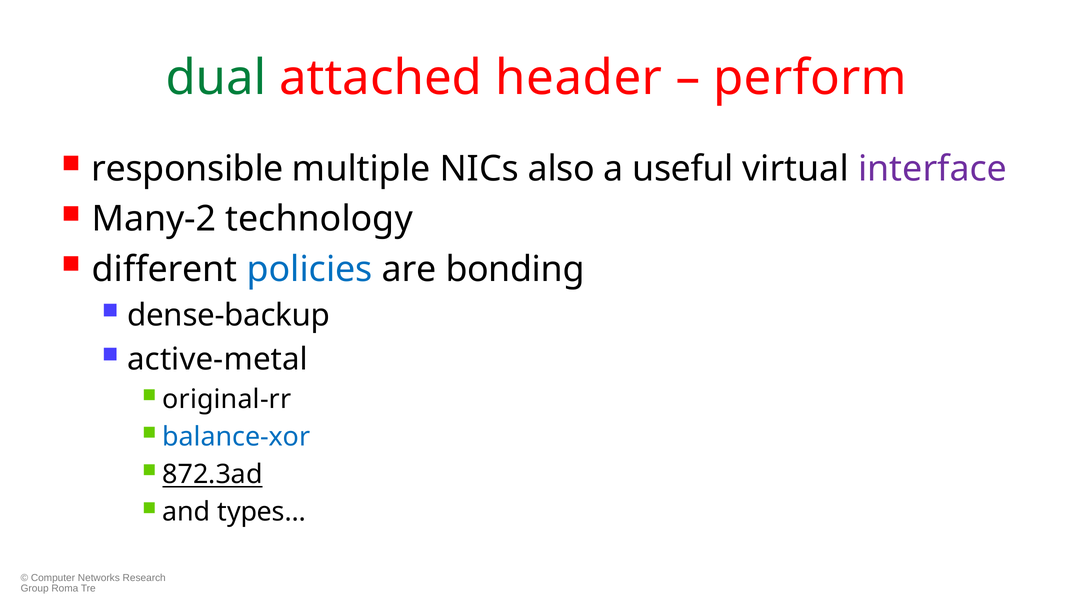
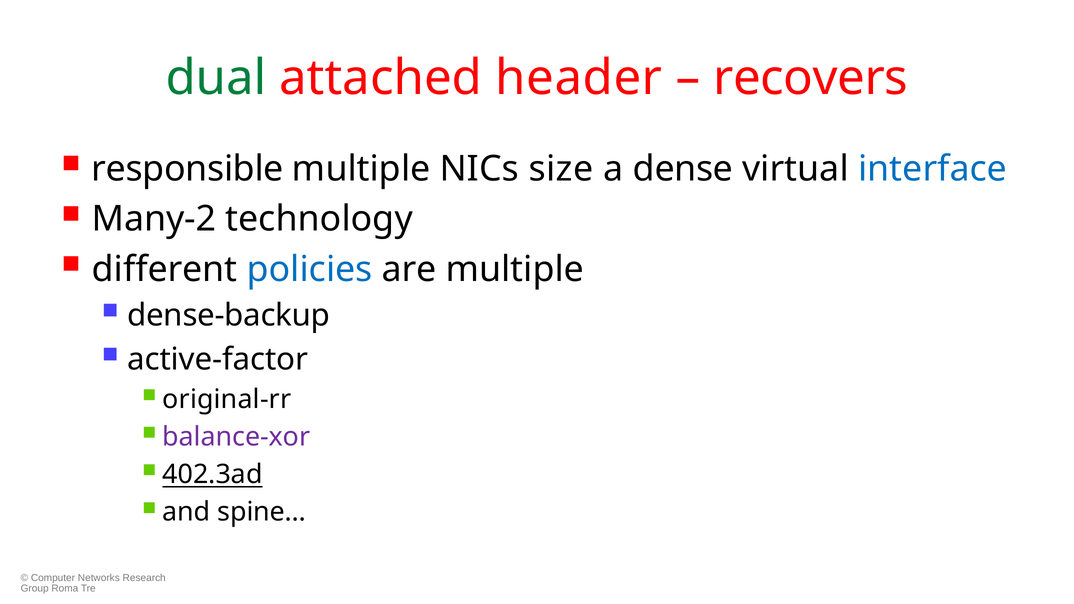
perform: perform -> recovers
also: also -> size
useful: useful -> dense
interface colour: purple -> blue
are bonding: bonding -> multiple
active-metal: active-metal -> active-factor
balance-xor colour: blue -> purple
872.3ad: 872.3ad -> 402.3ad
types…: types… -> spine…
